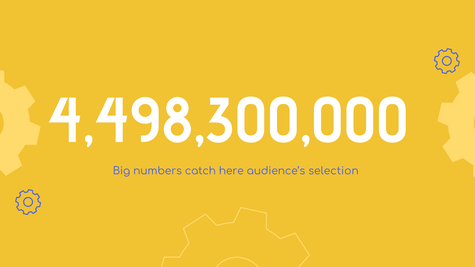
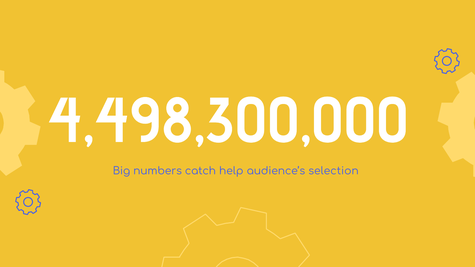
here: here -> help
